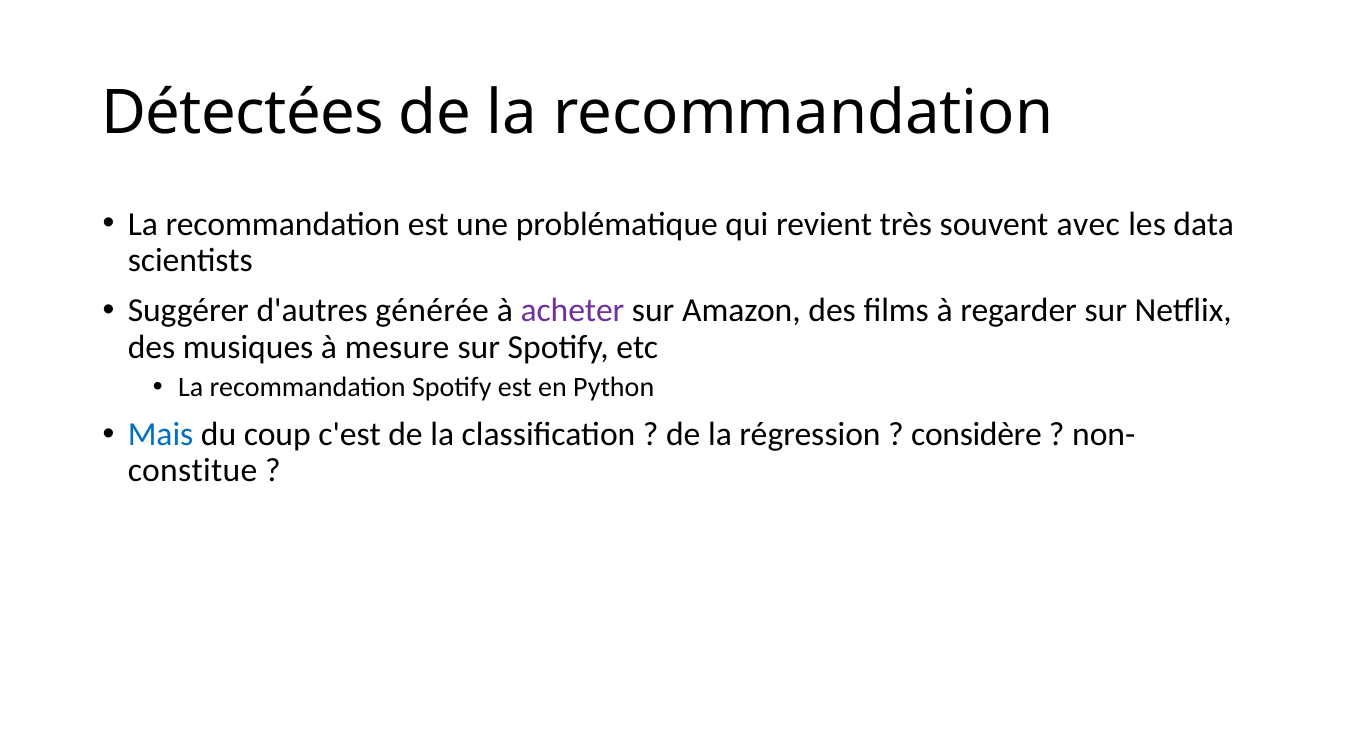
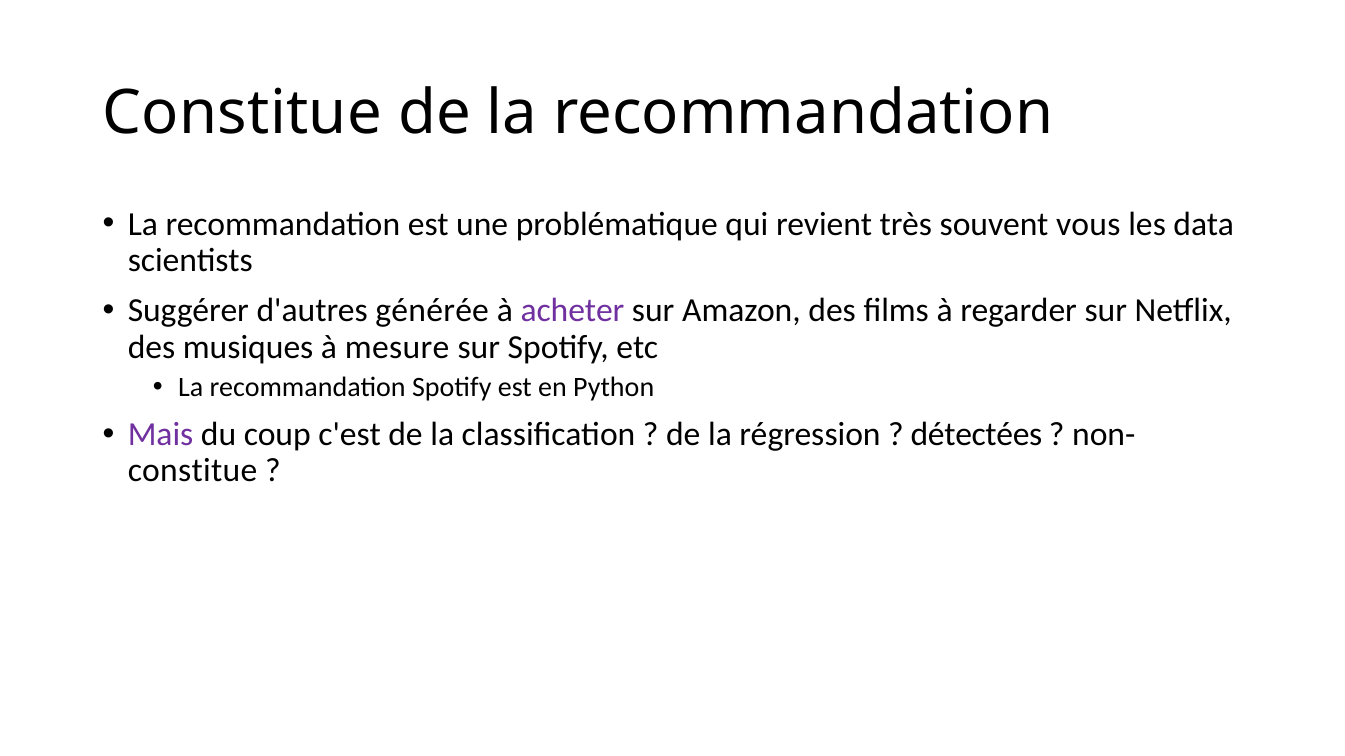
Détectées at (243, 113): Détectées -> Constitue
avec: avec -> vous
Mais colour: blue -> purple
considère: considère -> détectées
